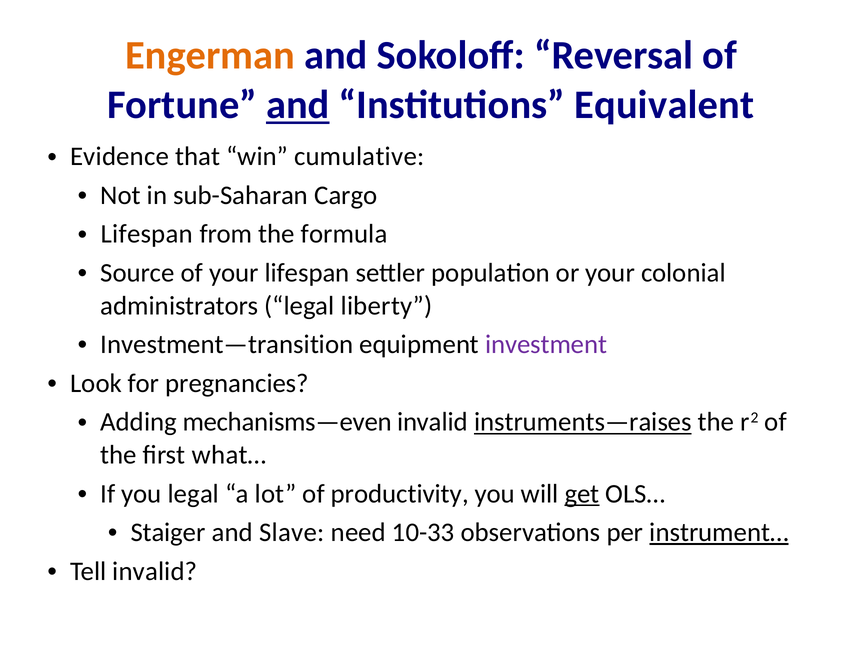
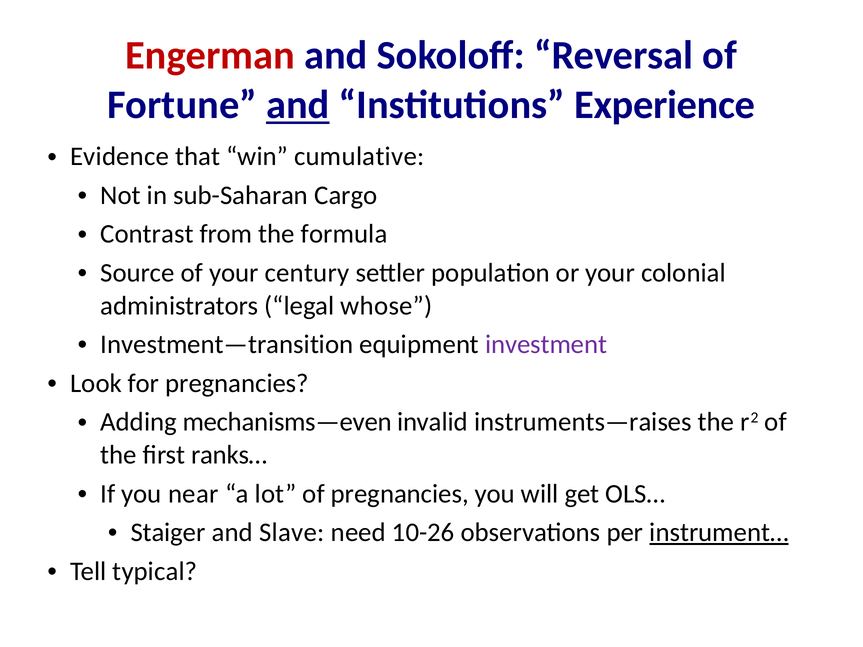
Engerman colour: orange -> red
Equivalent: Equivalent -> Experience
Lifespan at (147, 234): Lifespan -> Contrast
your lifespan: lifespan -> century
liberty: liberty -> whose
instruments—raises underline: present -> none
what…: what… -> ranks…
you legal: legal -> near
of productivity: productivity -> pregnancies
get underline: present -> none
10-33: 10-33 -> 10-26
Tell invalid: invalid -> typical
